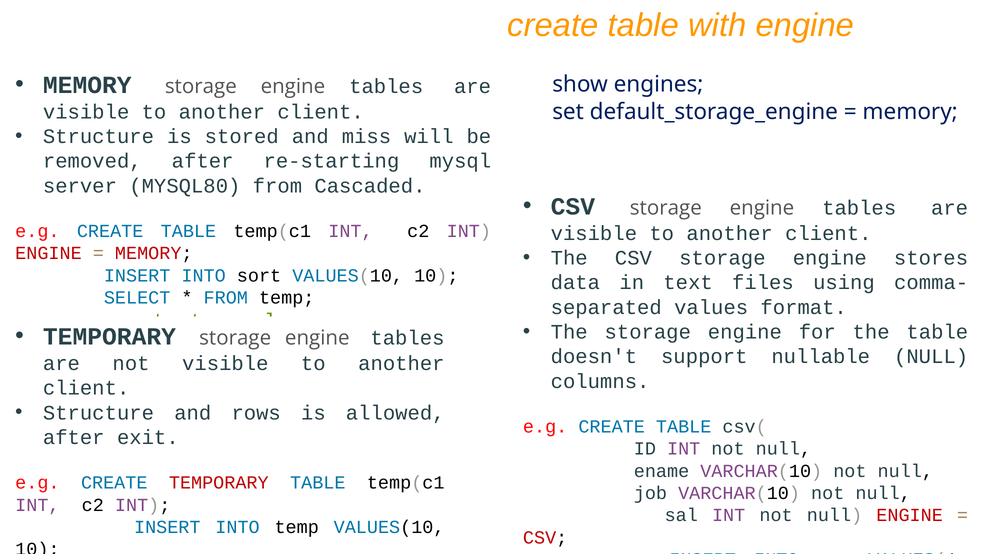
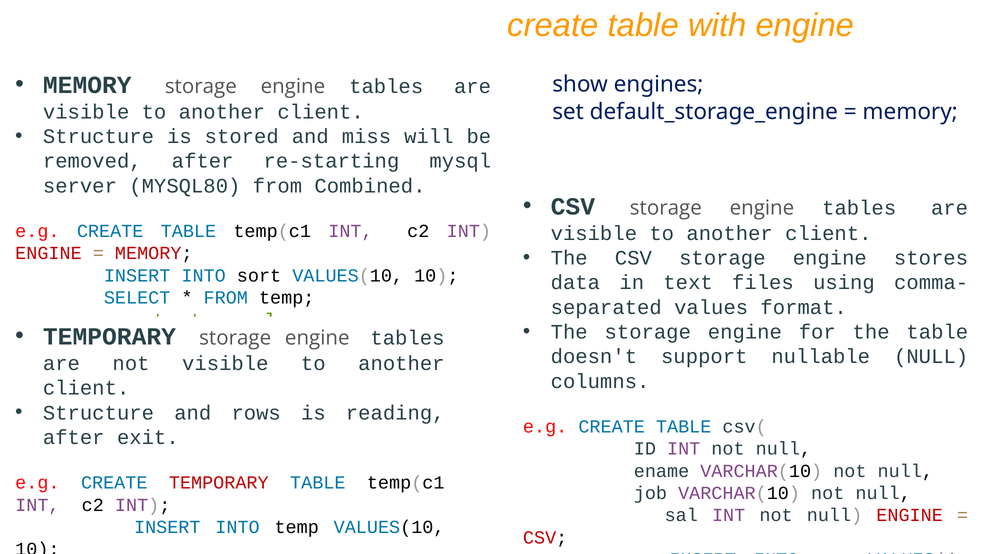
Cascaded: Cascaded -> Combined
allowed: allowed -> reading
